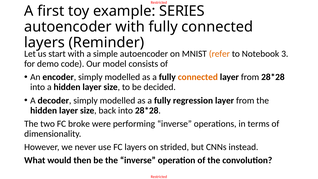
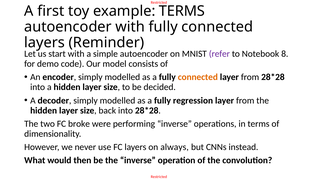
example SERIES: SERIES -> TERMS
refer colour: orange -> purple
3: 3 -> 8
strided: strided -> always
